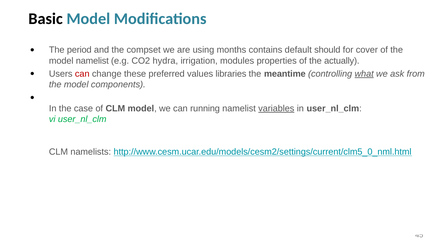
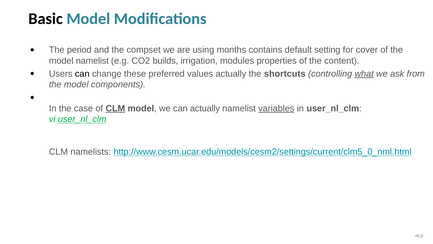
should: should -> setting
hydra: hydra -> builds
actually: actually -> content
can at (82, 74) colour: red -> black
values libraries: libraries -> actually
meantime: meantime -> shortcuts
CLM at (115, 108) underline: none -> present
can running: running -> actually
user_nl_clm at (82, 119) underline: none -> present
